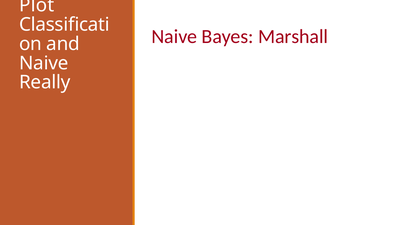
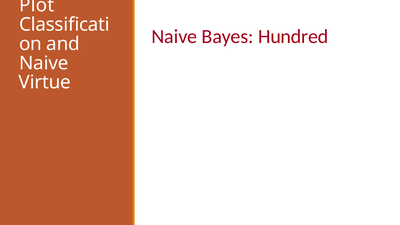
Marshall: Marshall -> Hundred
Really: Really -> Virtue
